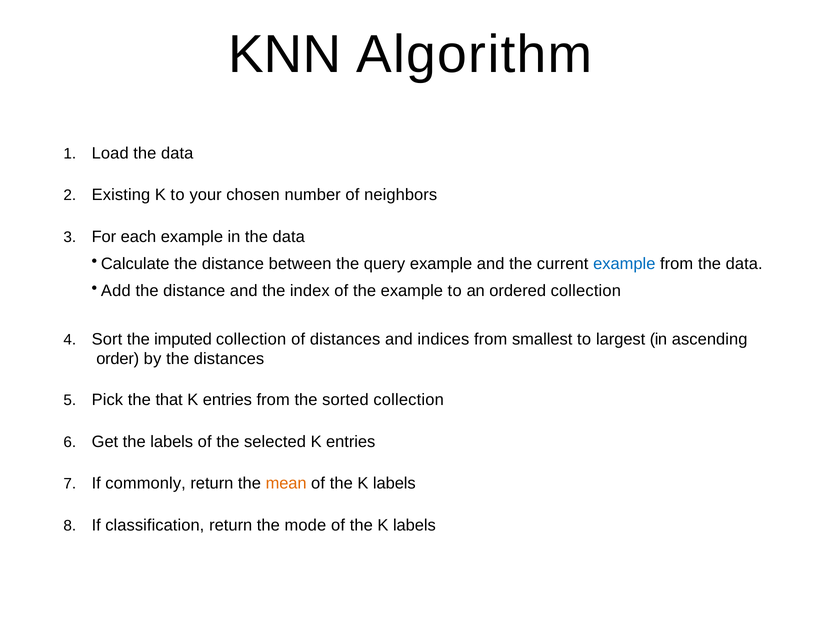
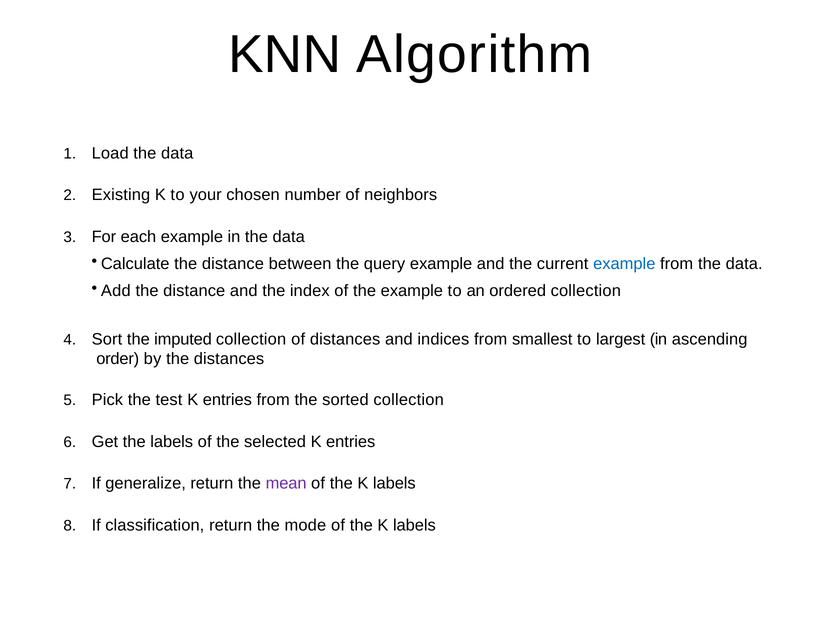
that: that -> test
commonly: commonly -> generalize
mean colour: orange -> purple
